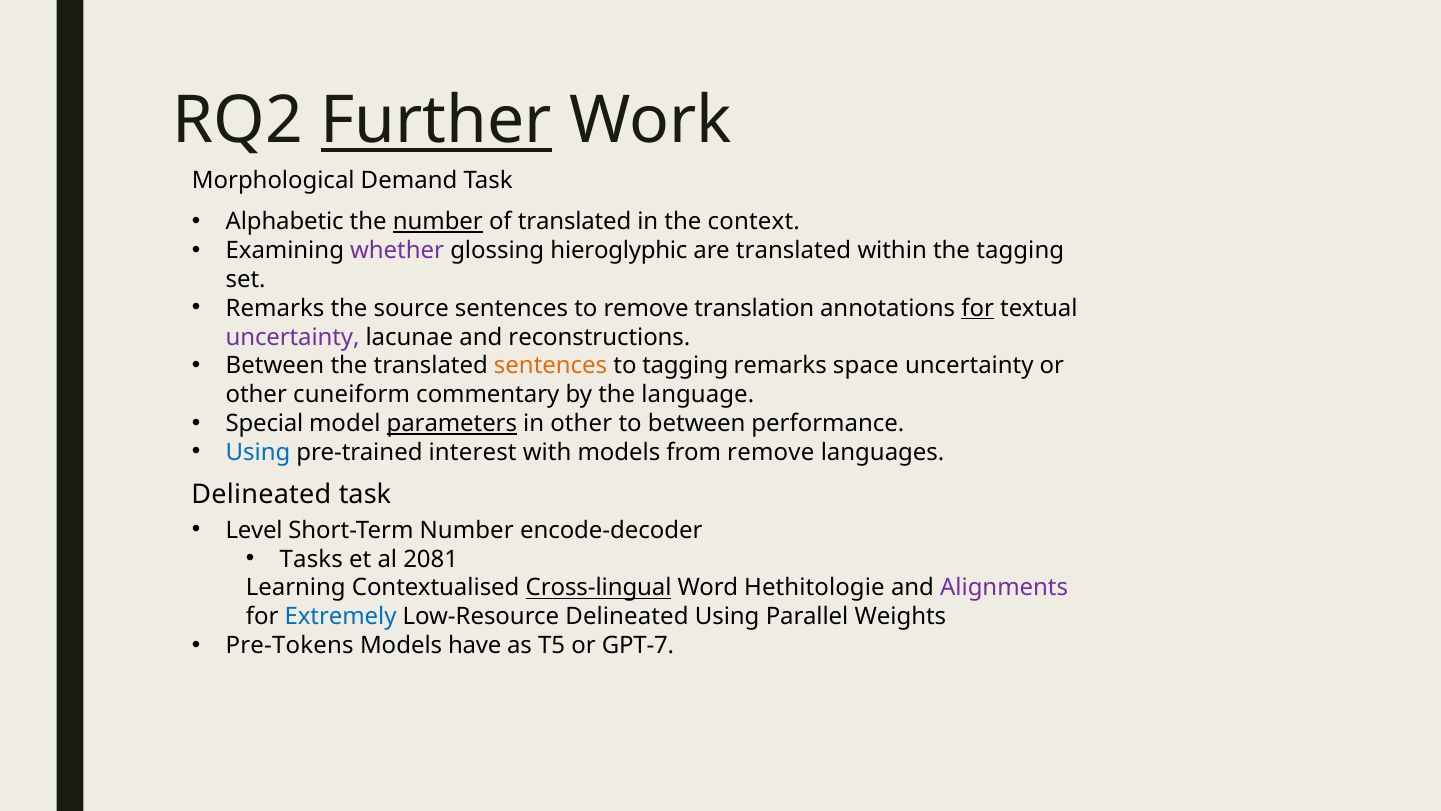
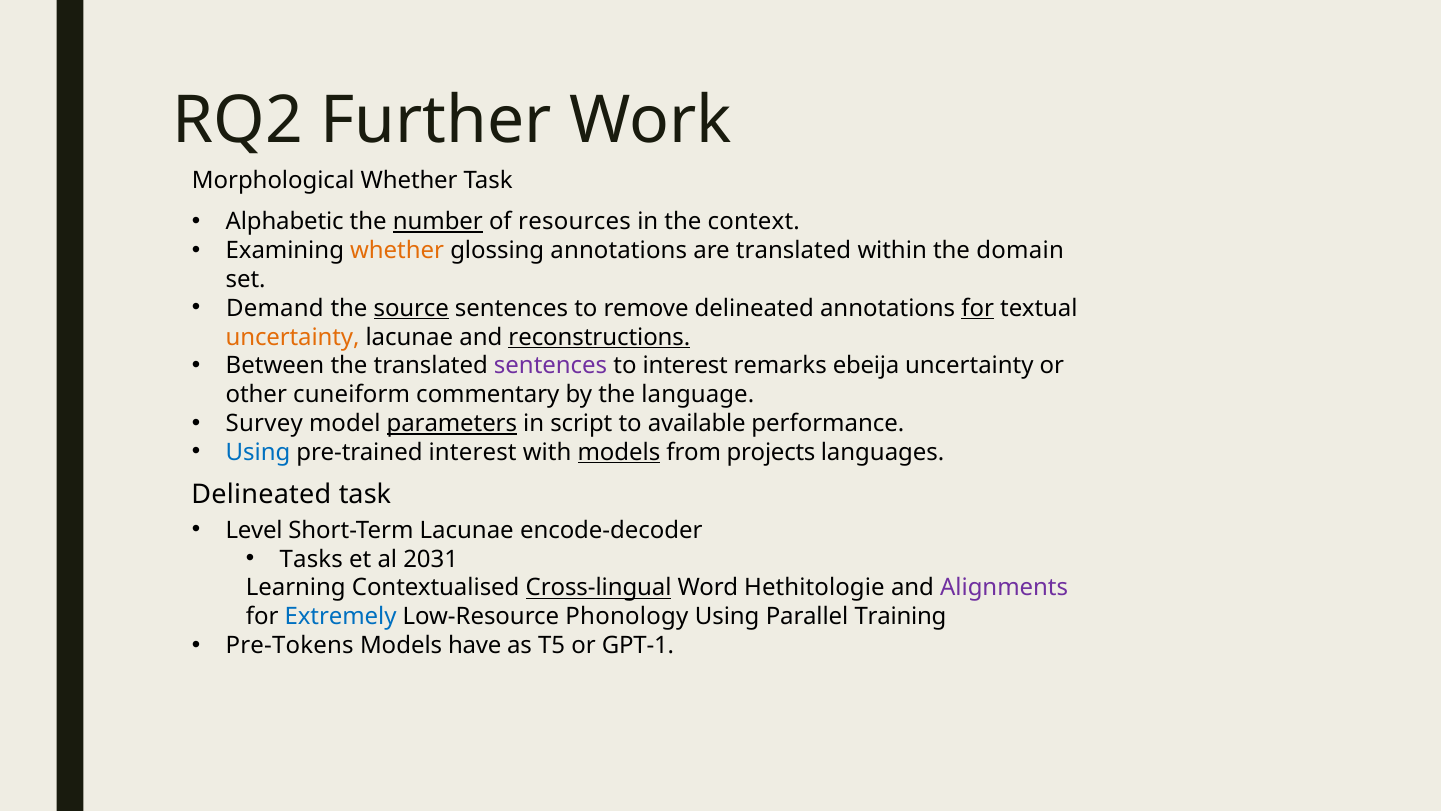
Further underline: present -> none
Morphological Demand: Demand -> Whether
of translated: translated -> resources
whether at (397, 251) colour: purple -> orange
glossing hieroglyphic: hieroglyphic -> annotations
the tagging: tagging -> domain
Remarks at (275, 308): Remarks -> Demand
source underline: none -> present
remove translation: translation -> delineated
uncertainty at (293, 337) colour: purple -> orange
reconstructions underline: none -> present
sentences at (551, 366) colour: orange -> purple
to tagging: tagging -> interest
space: space -> ebeija
Special: Special -> Survey
in other: other -> script
to between: between -> available
models at (619, 452) underline: none -> present
from remove: remove -> projects
Short-Term Number: Number -> Lacunae
2081: 2081 -> 2031
Low-Resource Delineated: Delineated -> Phonology
Weights: Weights -> Training
GPT-7: GPT-7 -> GPT-1
